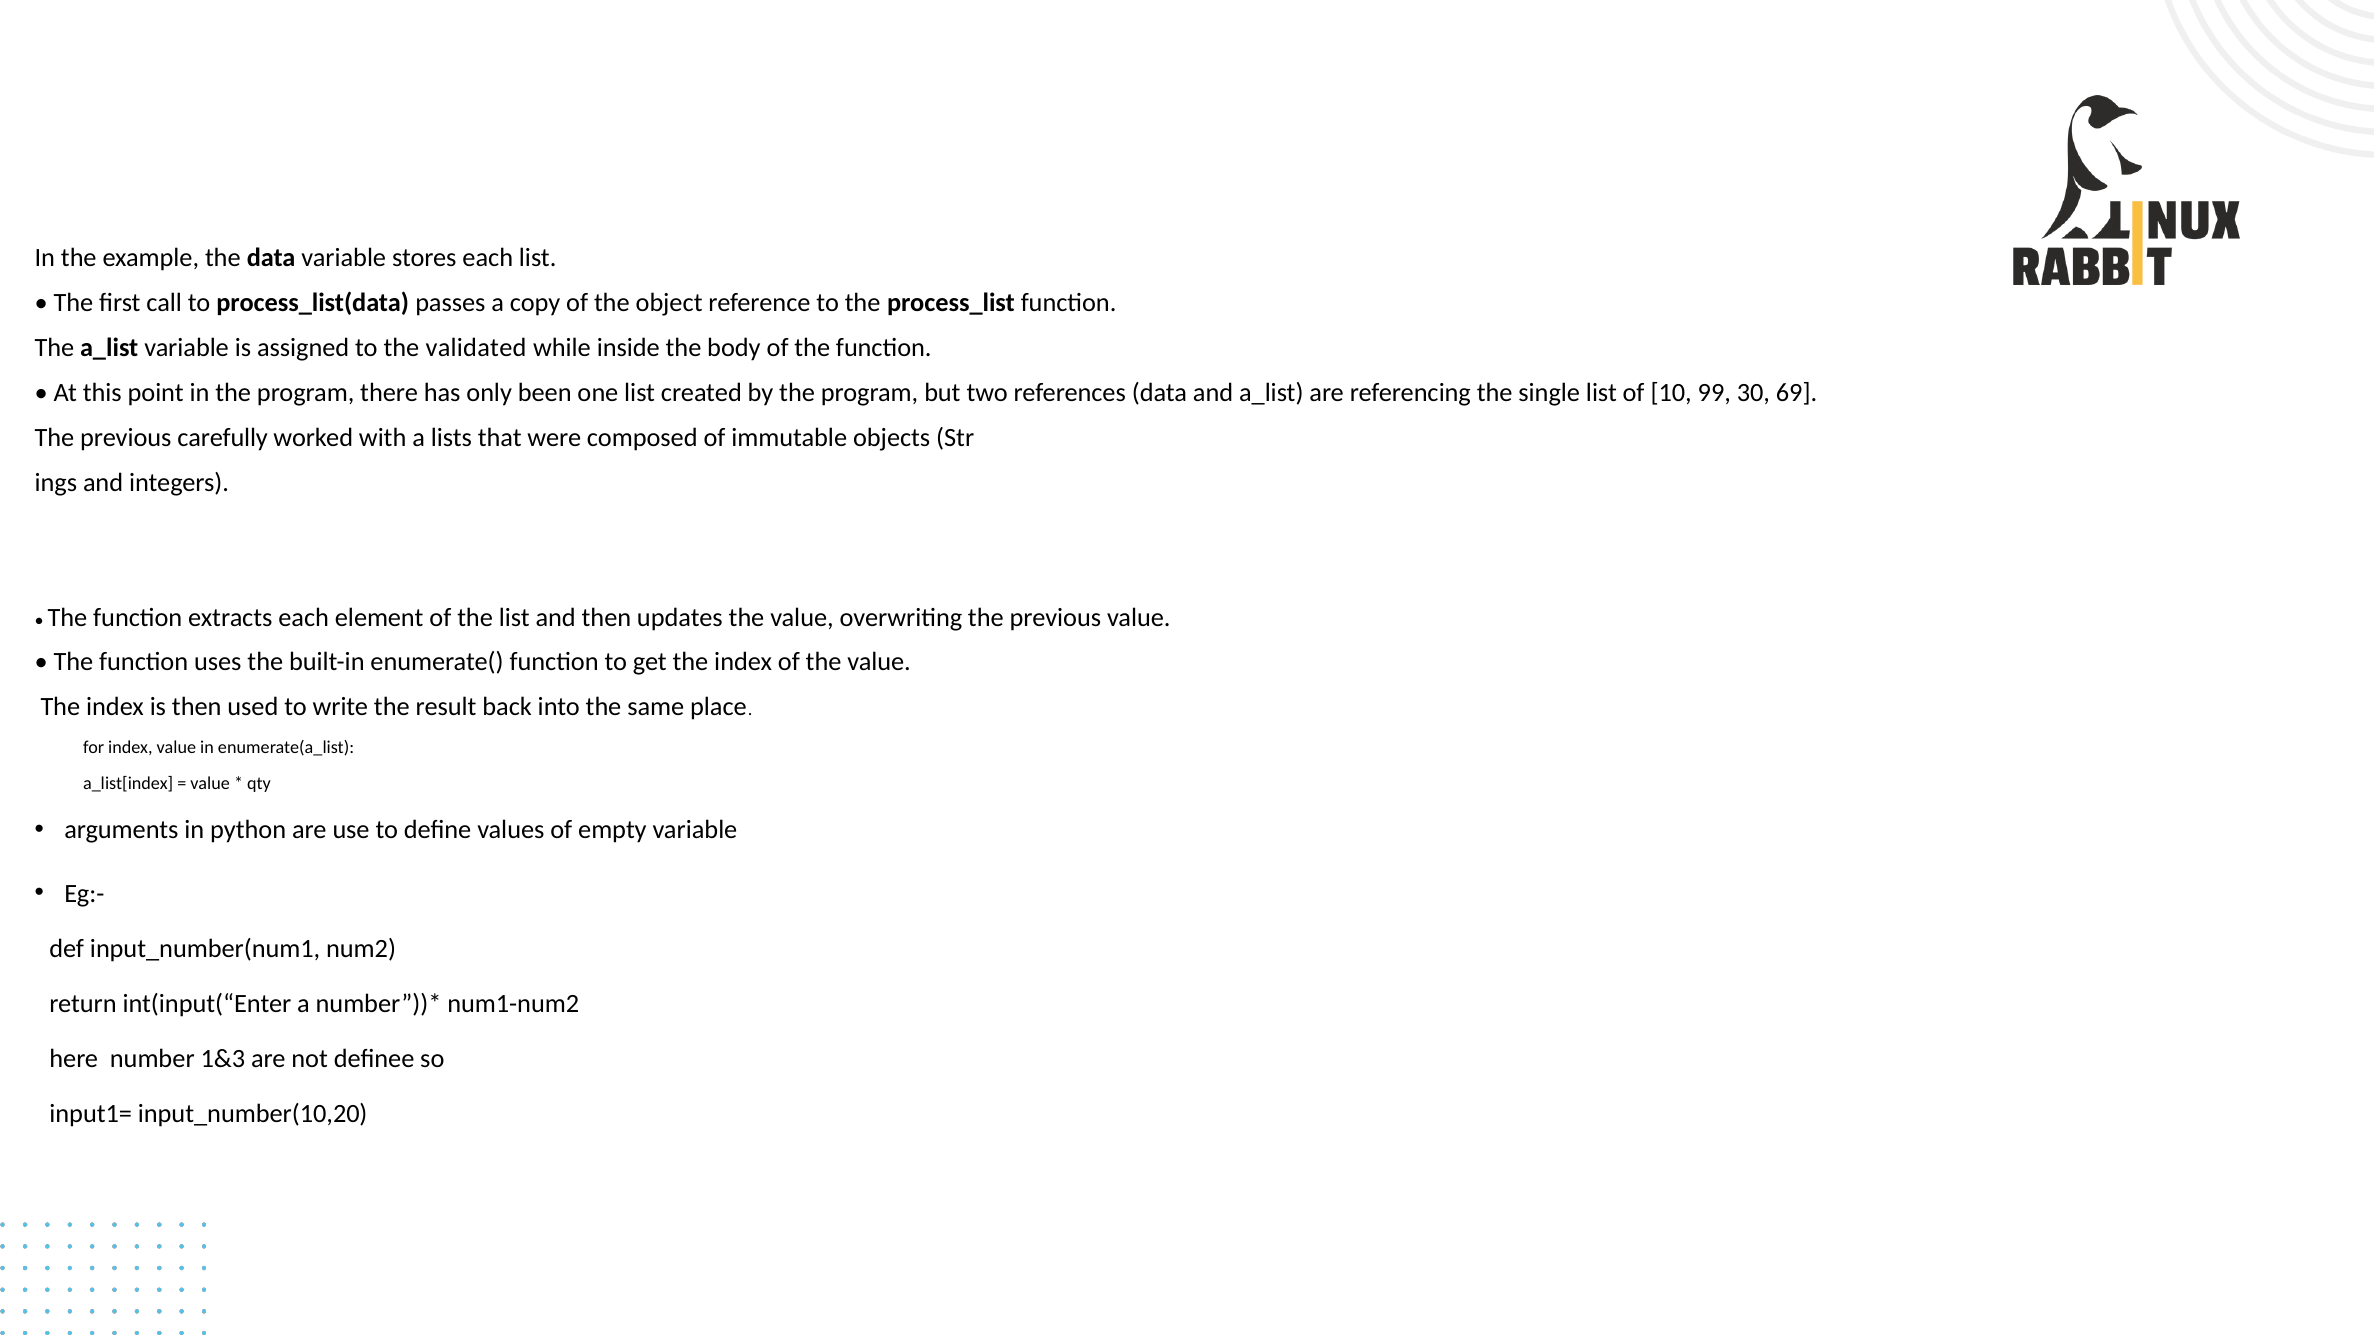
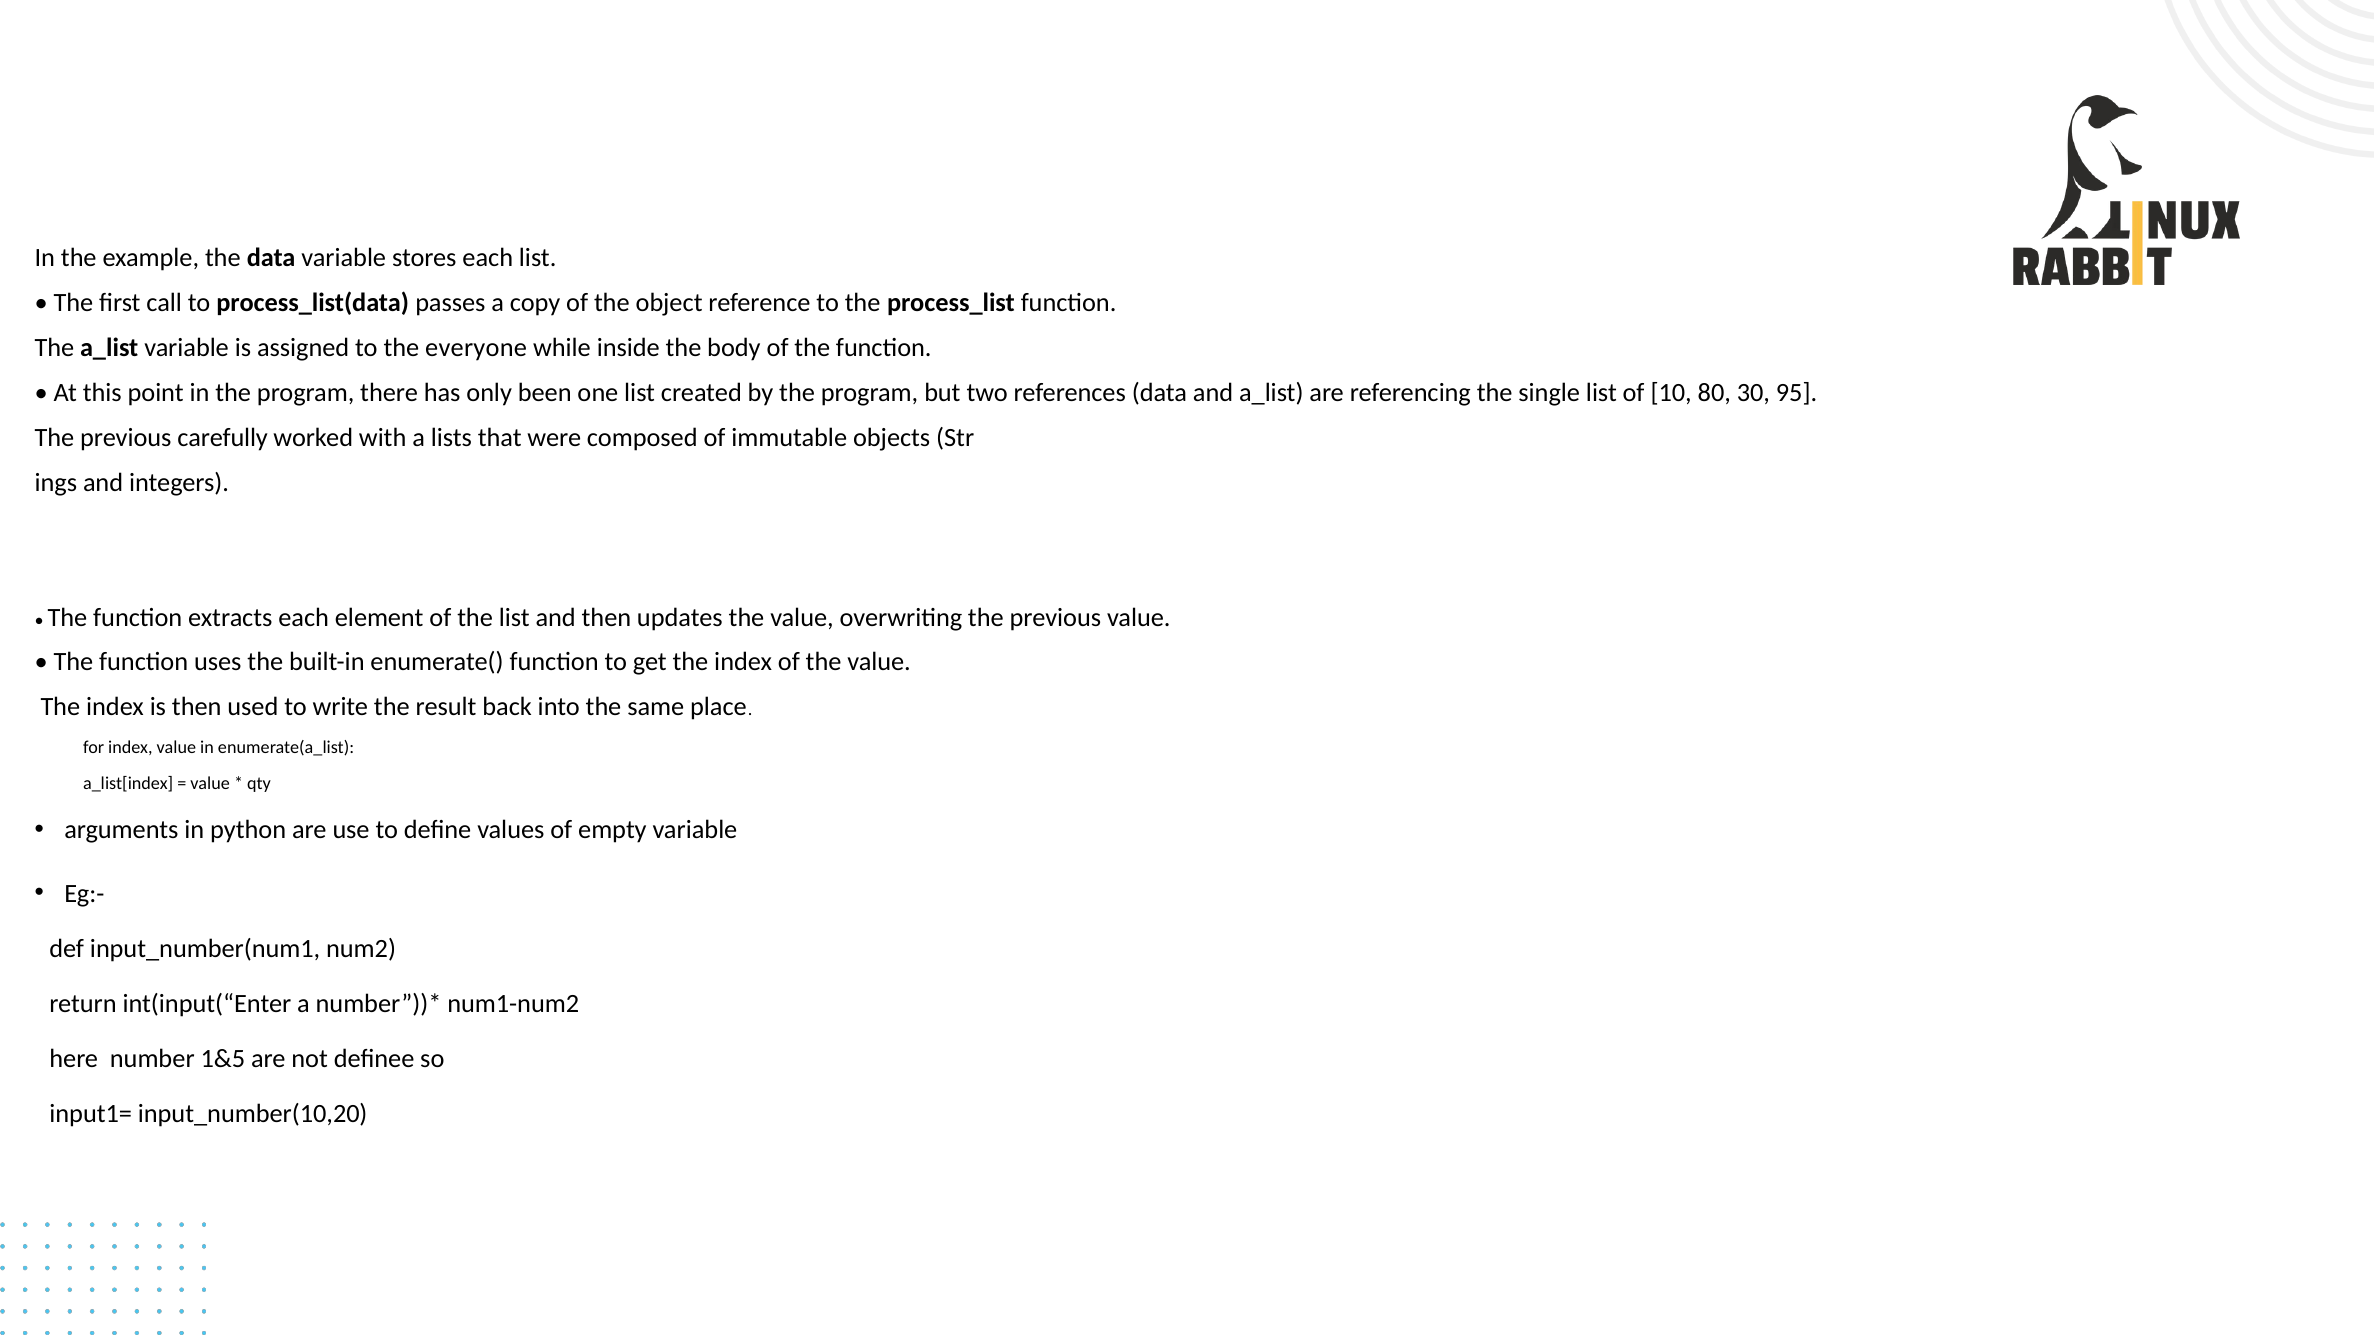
validated: validated -> everyone
99: 99 -> 80
69: 69 -> 95
1&3: 1&3 -> 1&5
